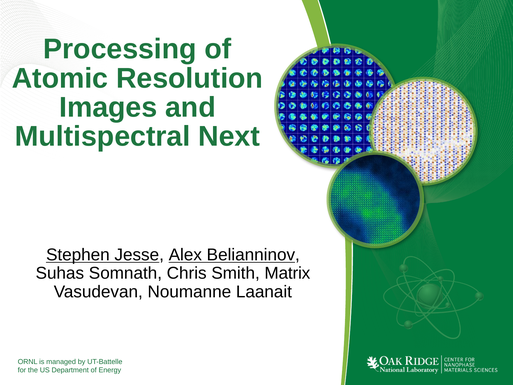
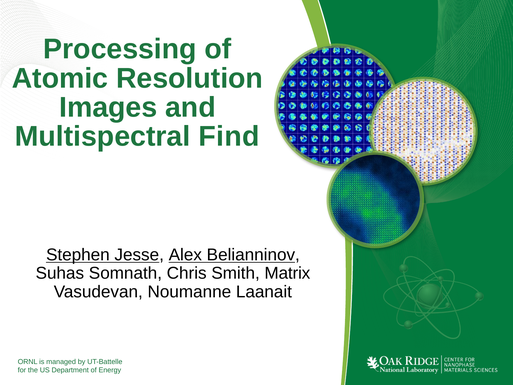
Next: Next -> Find
